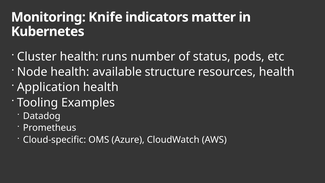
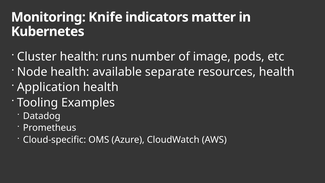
status: status -> image
structure: structure -> separate
